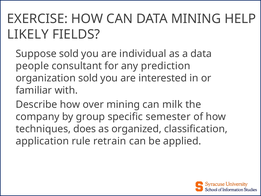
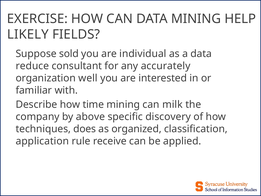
people: people -> reduce
prediction: prediction -> accurately
organization sold: sold -> well
over: over -> time
group: group -> above
semester: semester -> discovery
retrain: retrain -> receive
